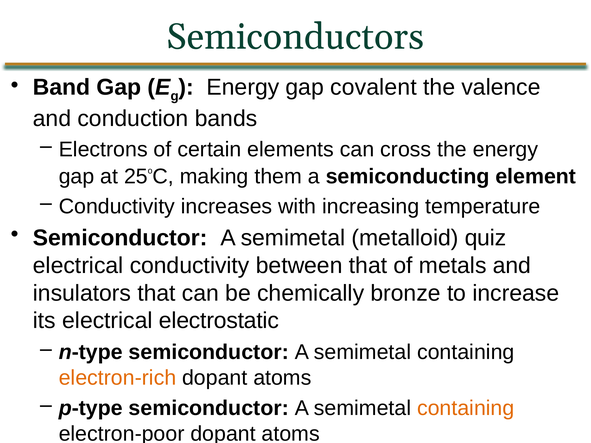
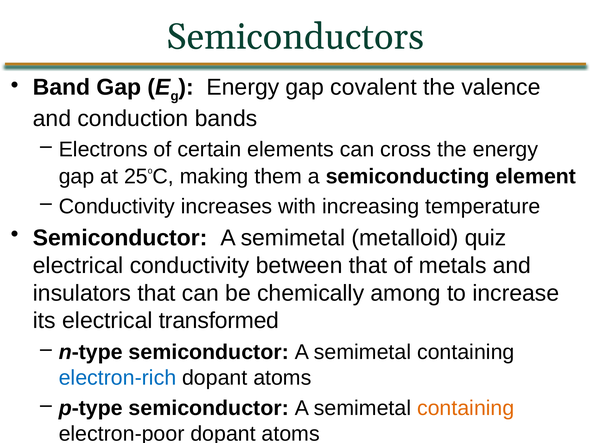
bronze: bronze -> among
electrostatic: electrostatic -> transformed
electron-rich colour: orange -> blue
